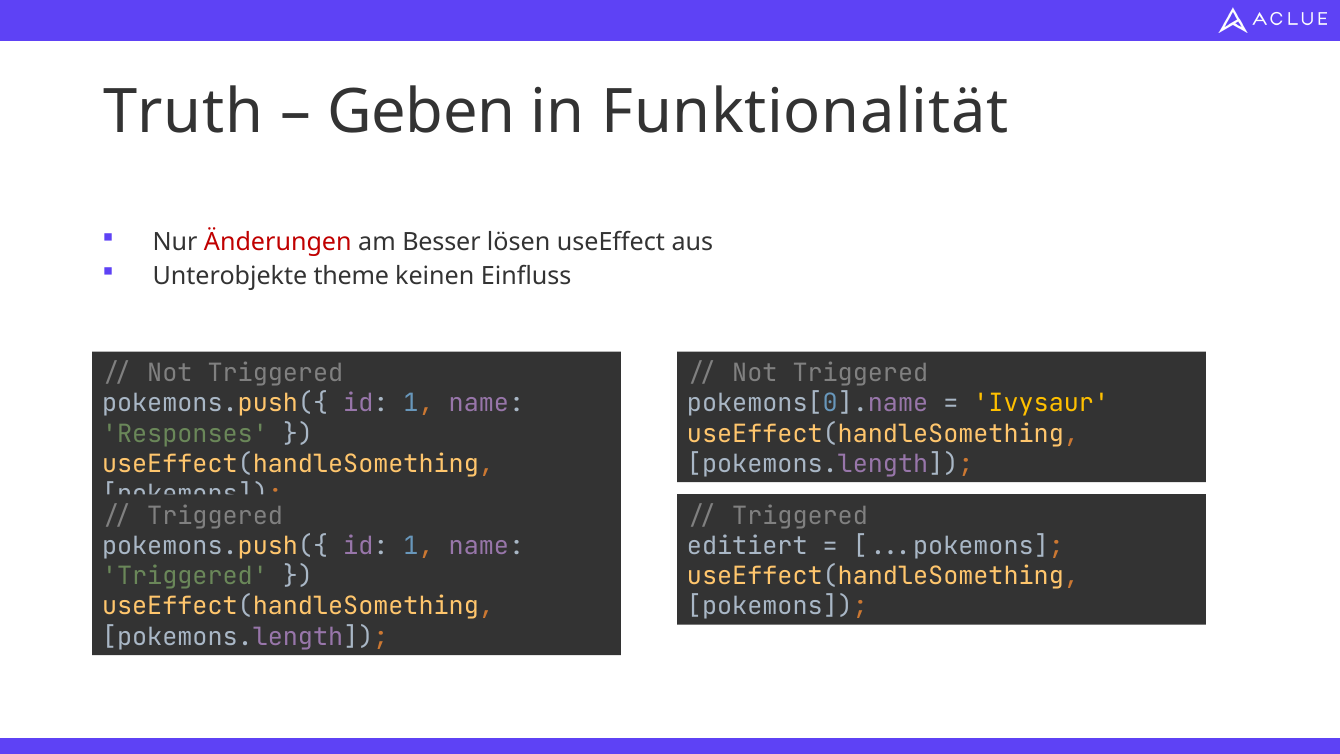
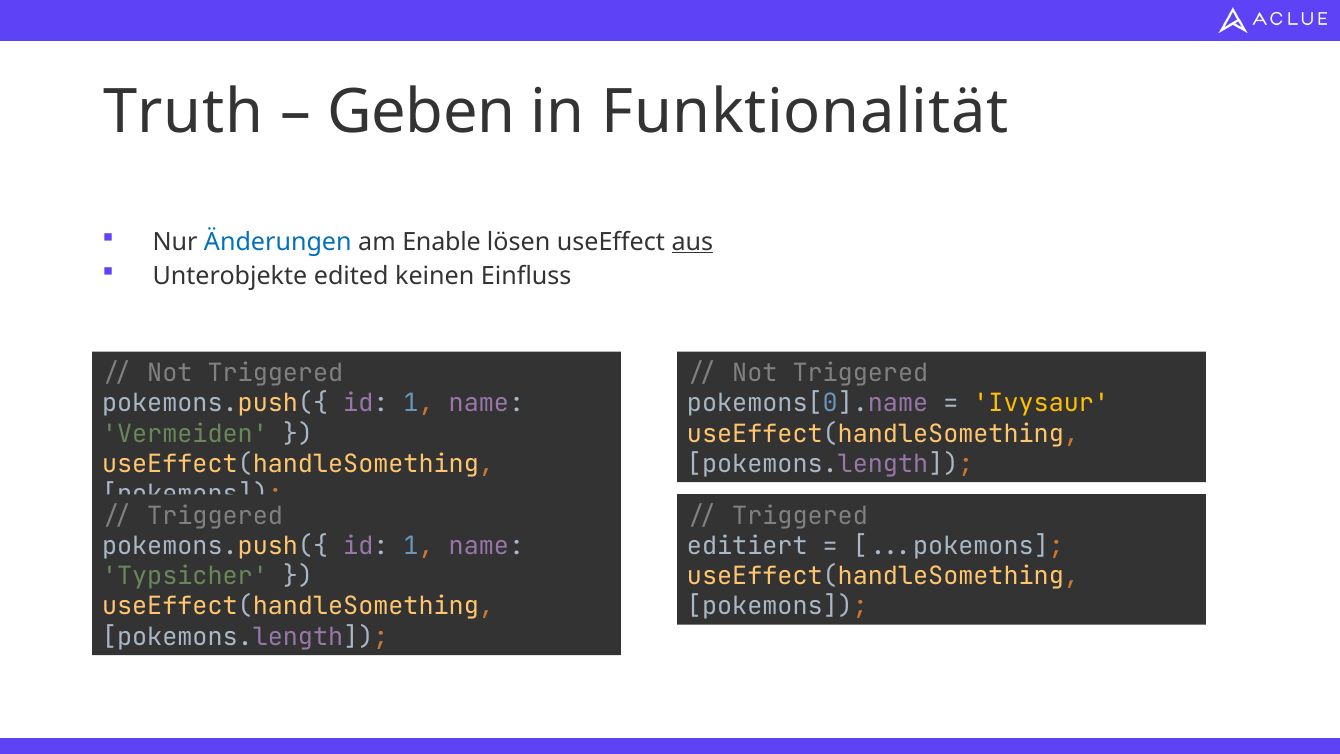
Änderungen colour: red -> blue
Besser: Besser -> Enable
aus underline: none -> present
theme: theme -> edited
Responses: Responses -> Vermeiden
Triggered at (185, 576): Triggered -> Typsicher
